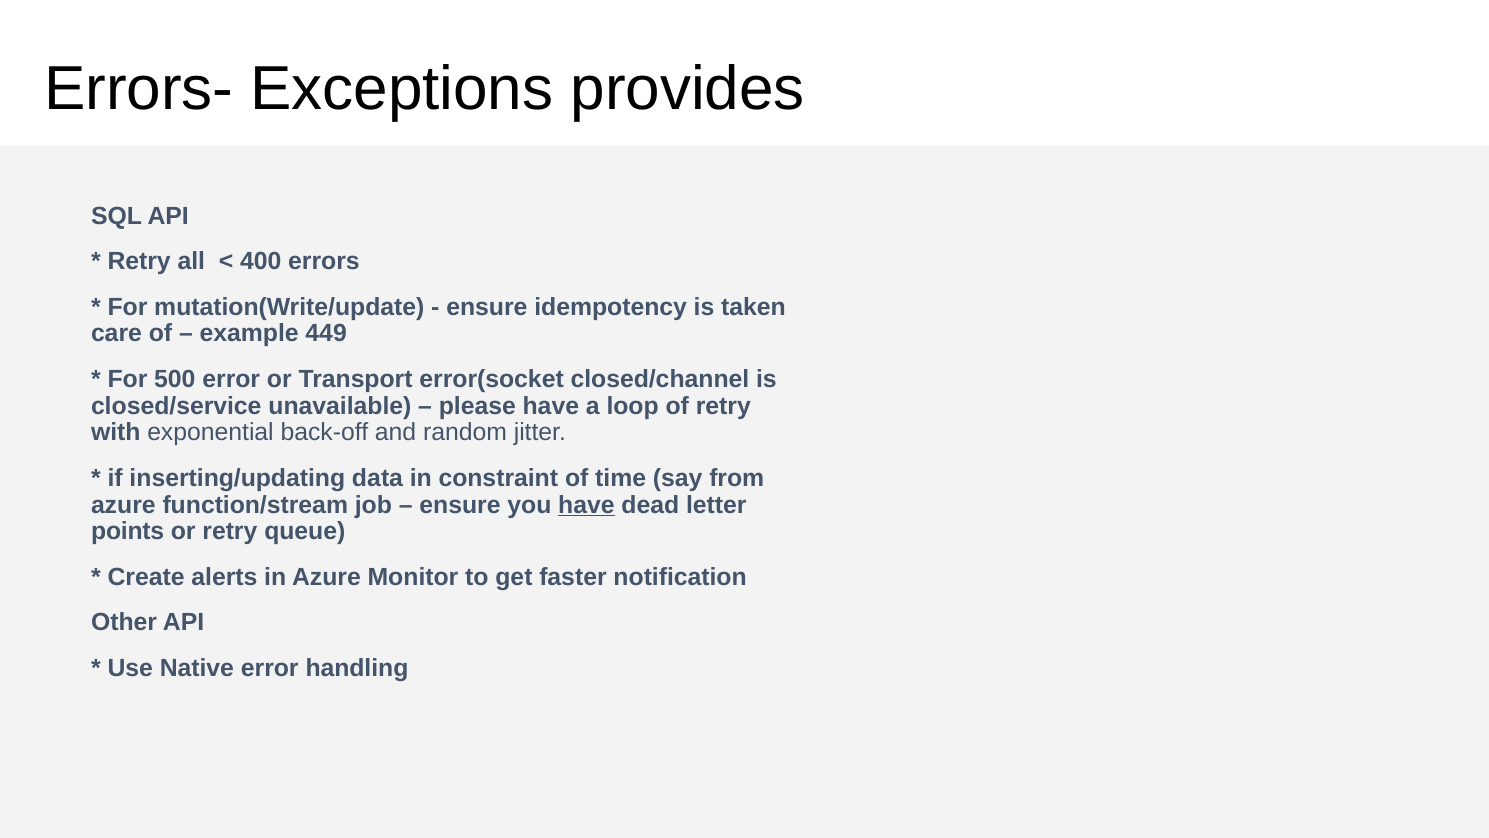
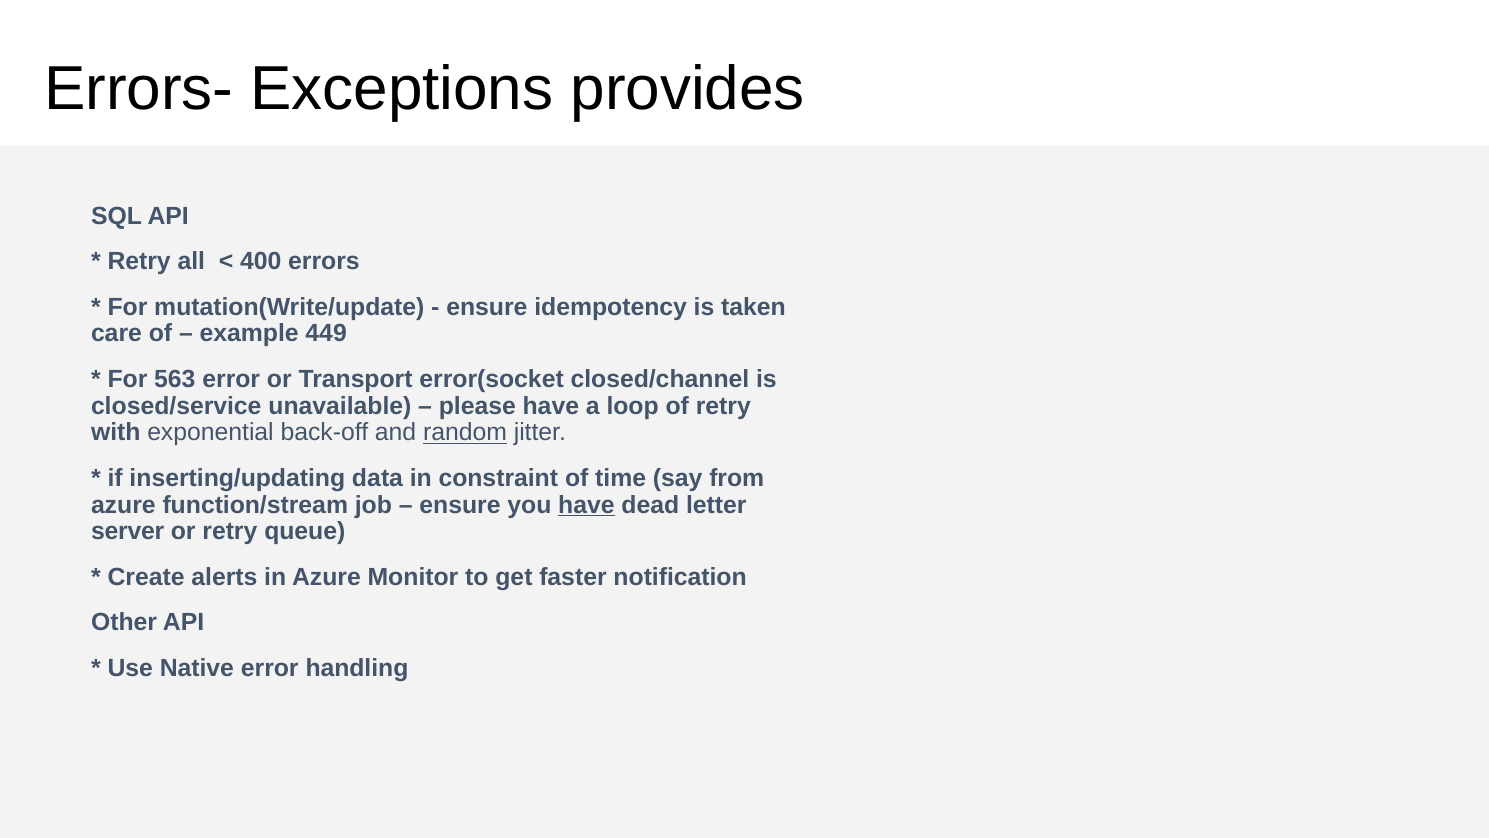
500: 500 -> 563
random underline: none -> present
points: points -> server
